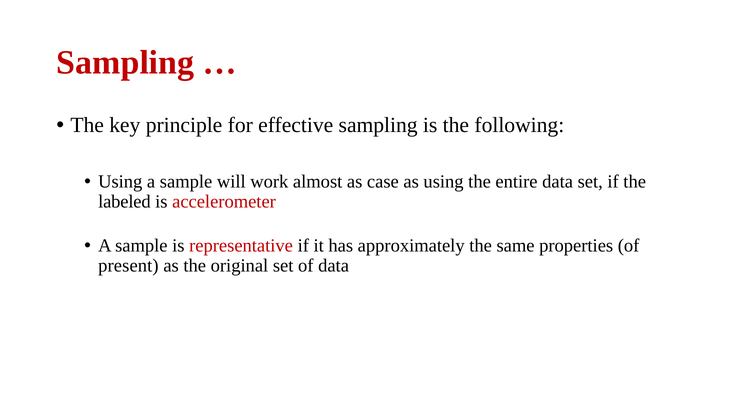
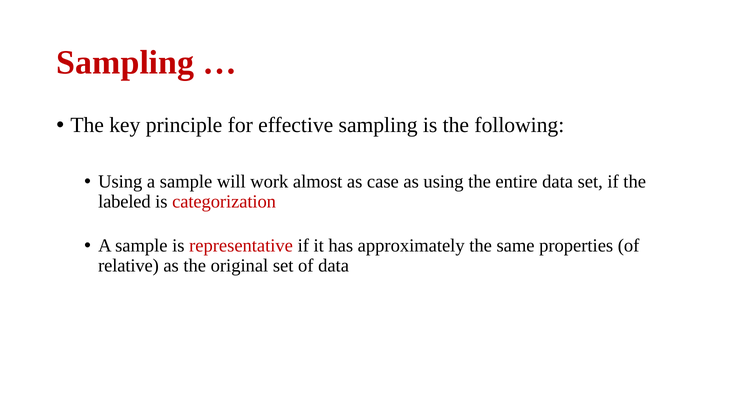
accelerometer: accelerometer -> categorization
present: present -> relative
